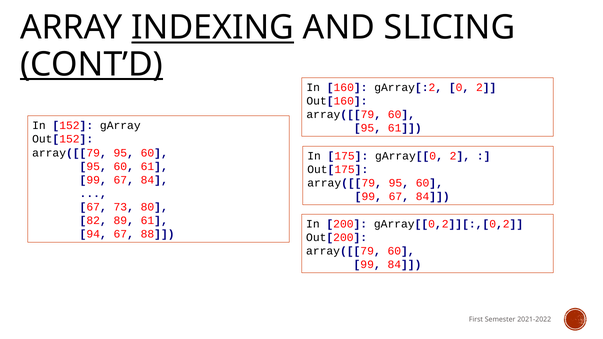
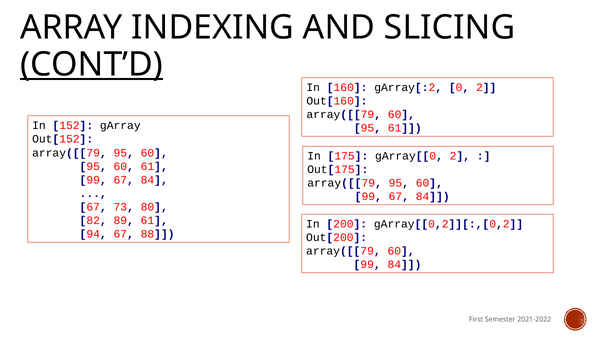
INDEXING underline: present -> none
